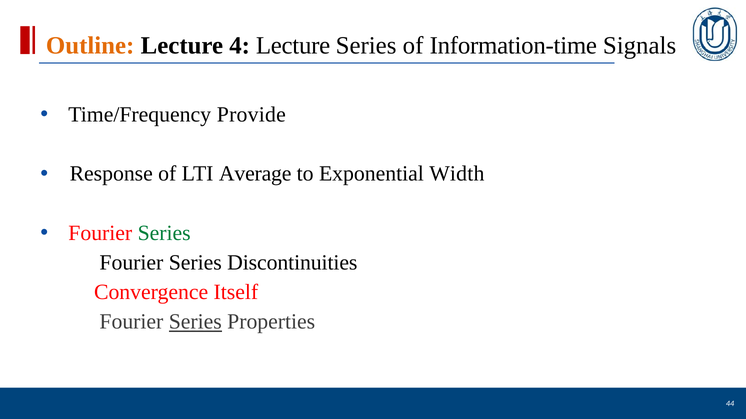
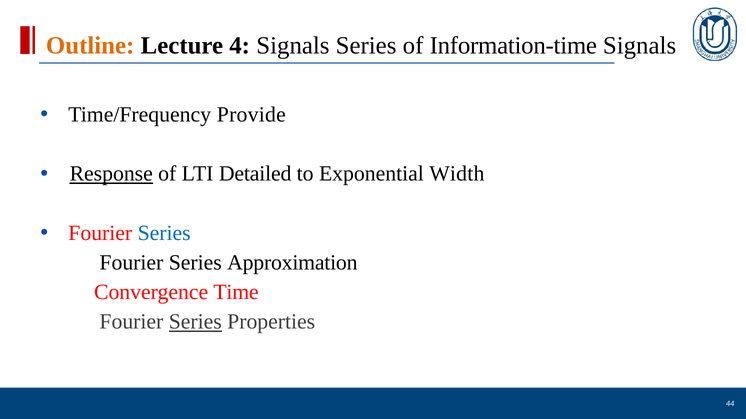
4 Lecture: Lecture -> Signals
Response underline: none -> present
Average: Average -> Detailed
Series at (164, 233) colour: green -> blue
Discontinuities: Discontinuities -> Approximation
Itself: Itself -> Time
